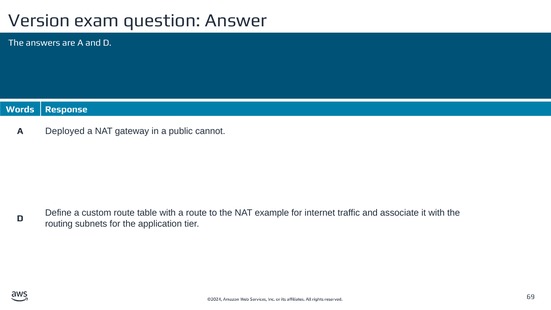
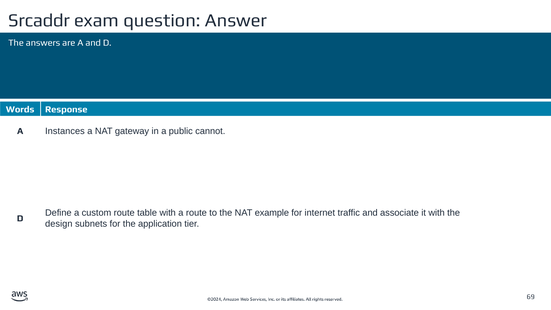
Version: Version -> Srcaddr
Deployed: Deployed -> Instances
routing: routing -> design
